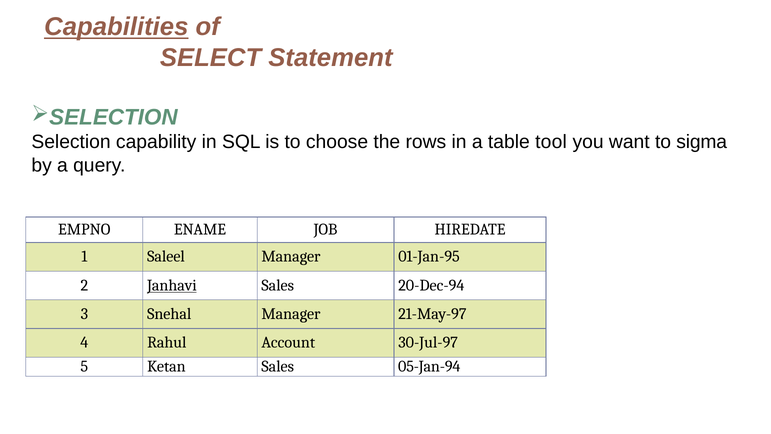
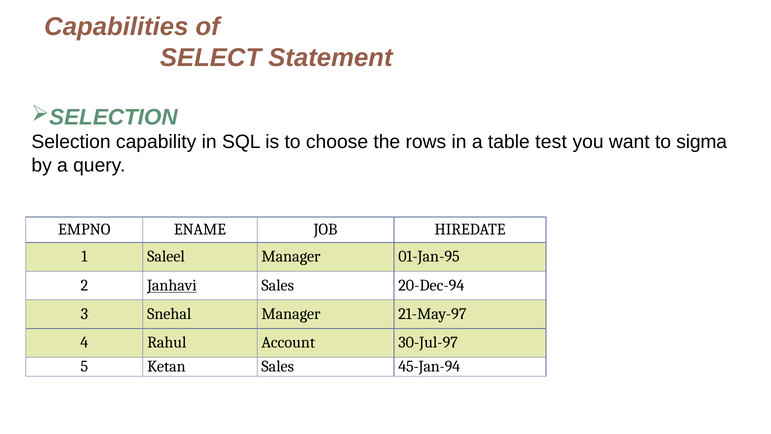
Capabilities underline: present -> none
tool: tool -> test
05-Jan-94: 05-Jan-94 -> 45-Jan-94
